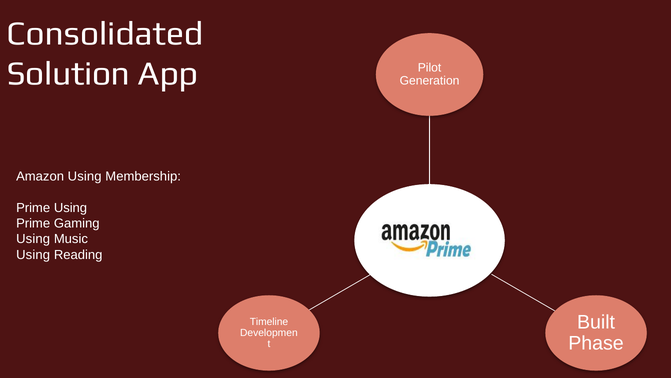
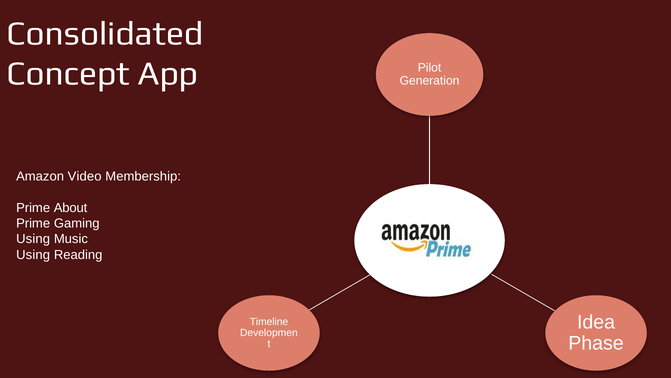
Solution: Solution -> Concept
Amazon Using: Using -> Video
Prime Using: Using -> About
Built: Built -> Idea
